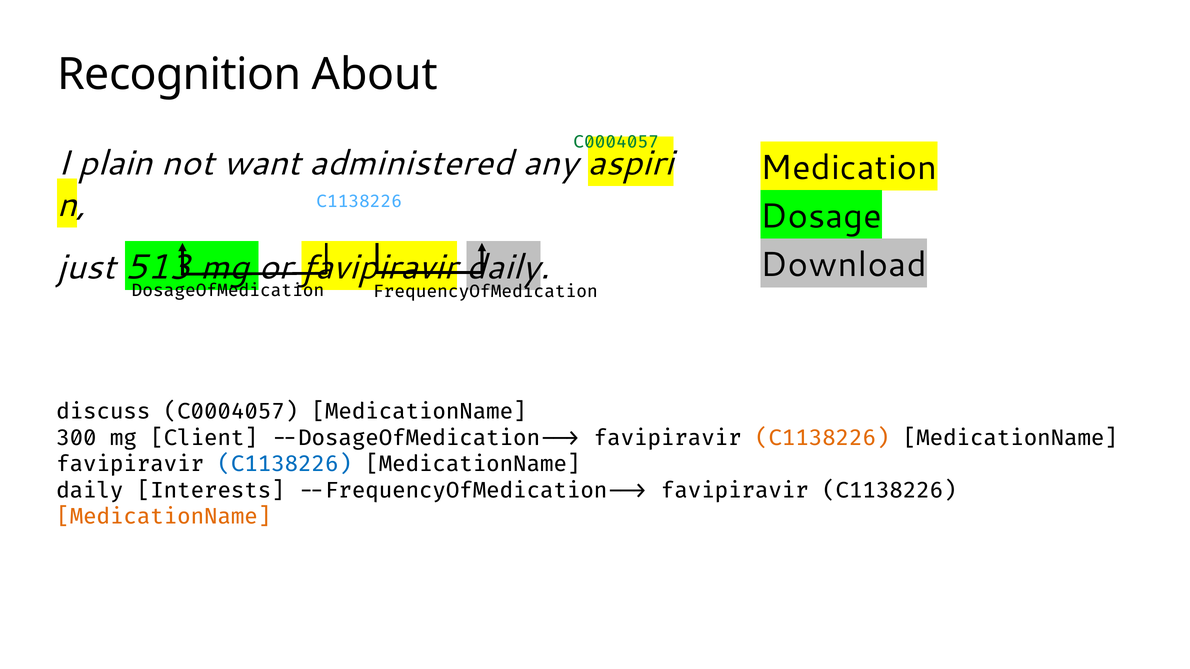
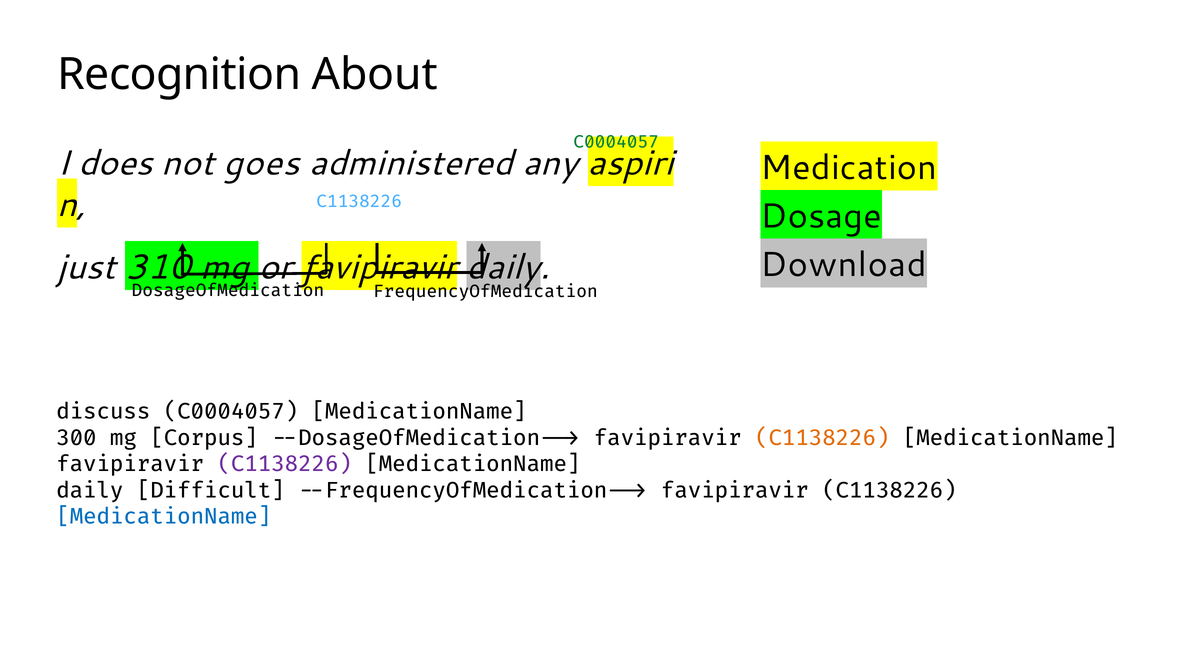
plain: plain -> does
want: want -> goes
513: 513 -> 310
Client: Client -> Corpus
C1138226 at (285, 464) colour: blue -> purple
Interests: Interests -> Difficult
MedicationName at (164, 517) colour: orange -> blue
